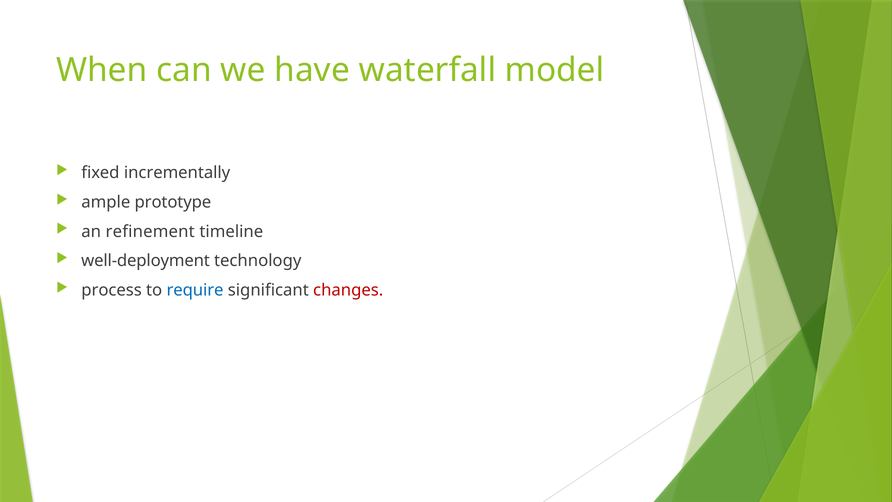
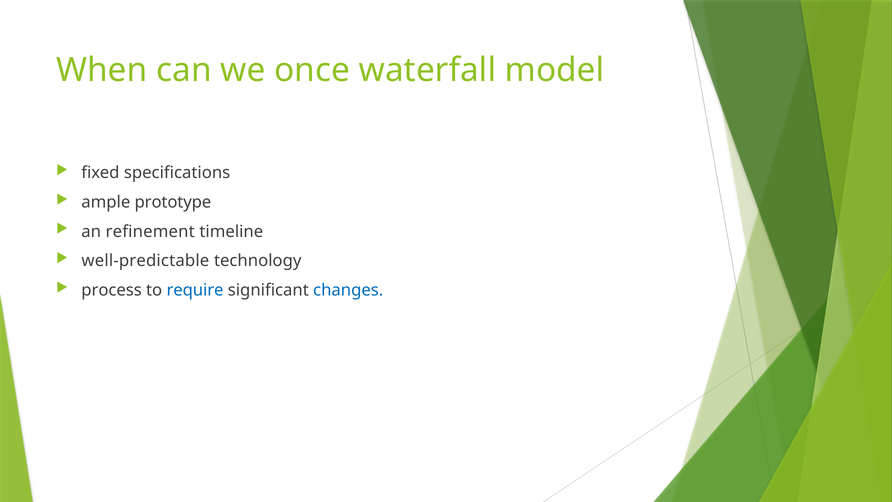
have: have -> once
incrementally: incrementally -> specifications
well-deployment: well-deployment -> well-predictable
changes colour: red -> blue
